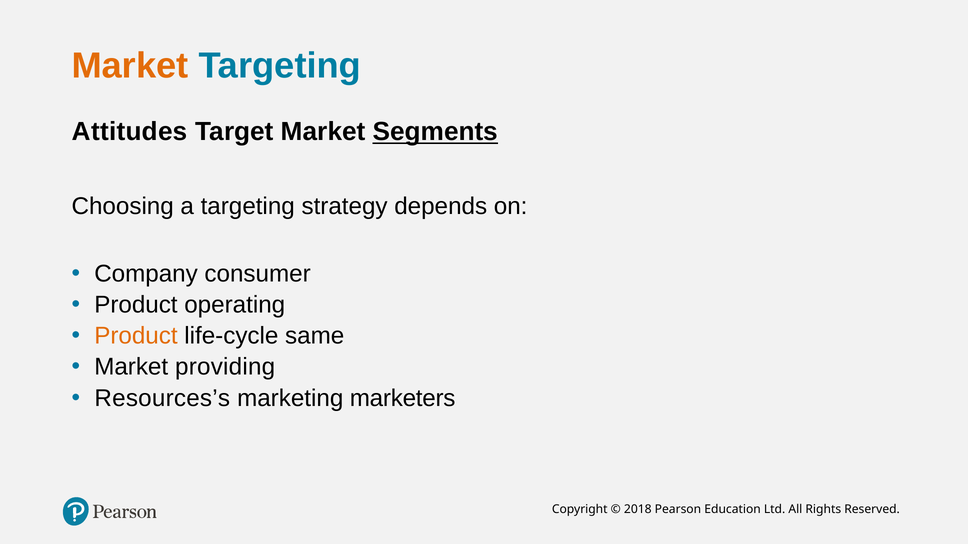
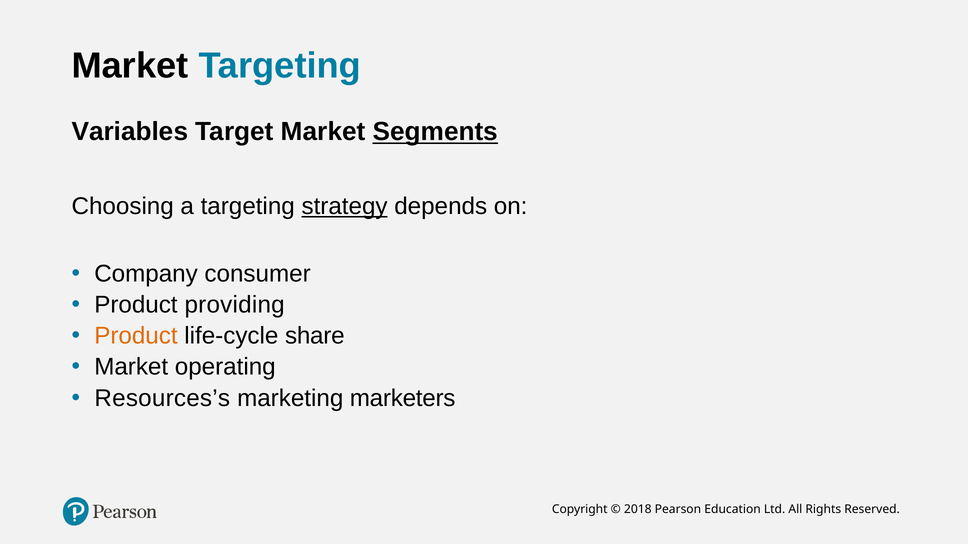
Market at (130, 66) colour: orange -> black
Attitudes: Attitudes -> Variables
strategy underline: none -> present
operating: operating -> providing
same: same -> share
providing: providing -> operating
